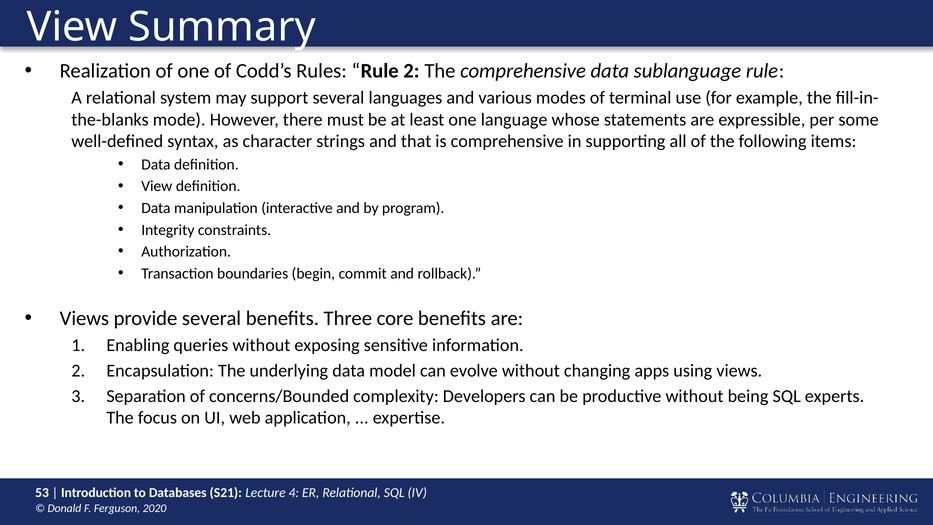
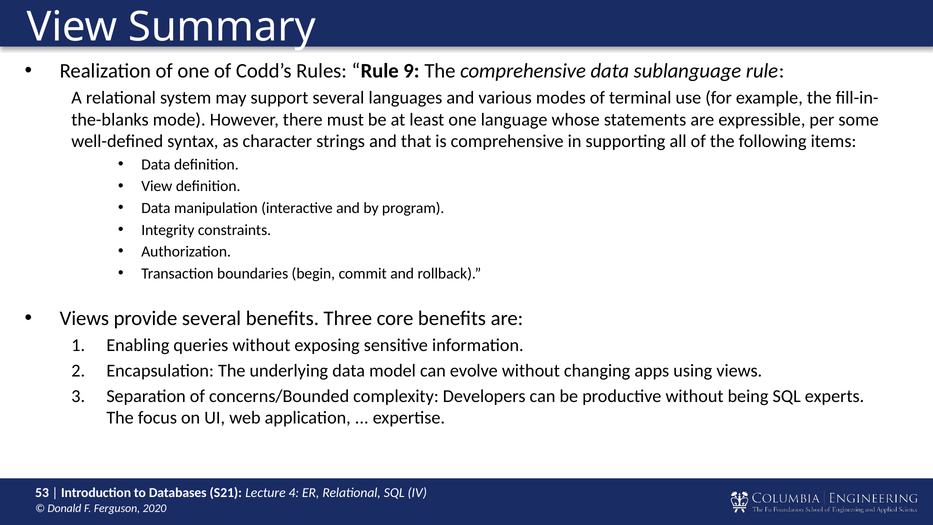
Rule 2: 2 -> 9
